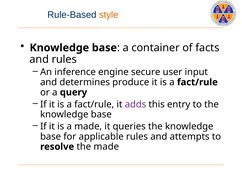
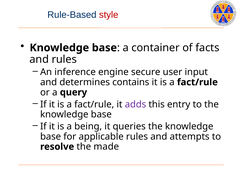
style colour: orange -> red
produce: produce -> contains
a made: made -> being
